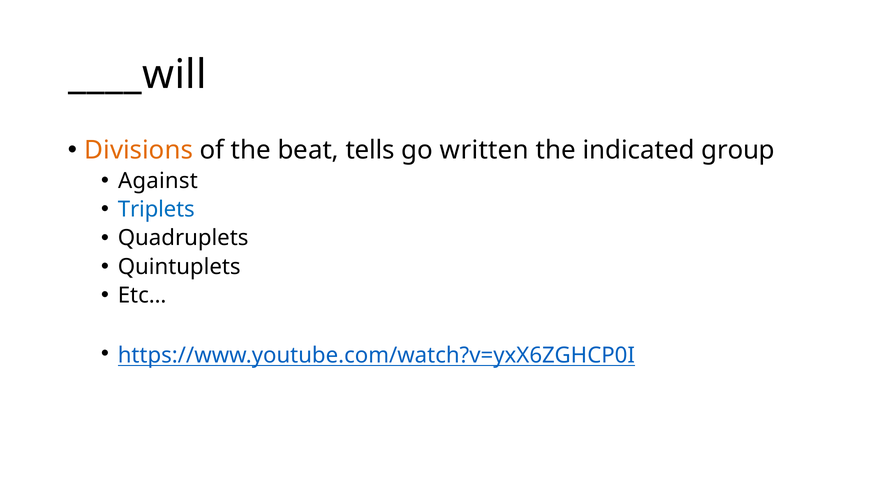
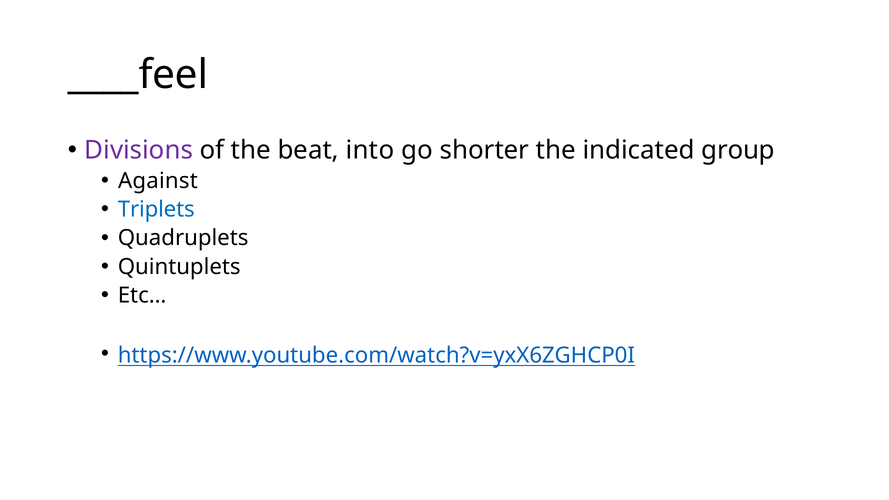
____will: ____will -> ____feel
Divisions colour: orange -> purple
tells: tells -> into
written: written -> shorter
